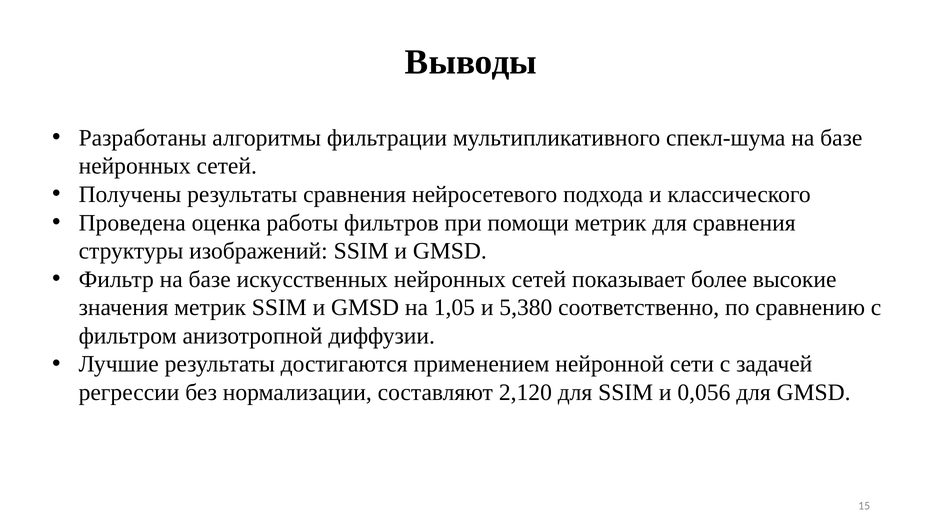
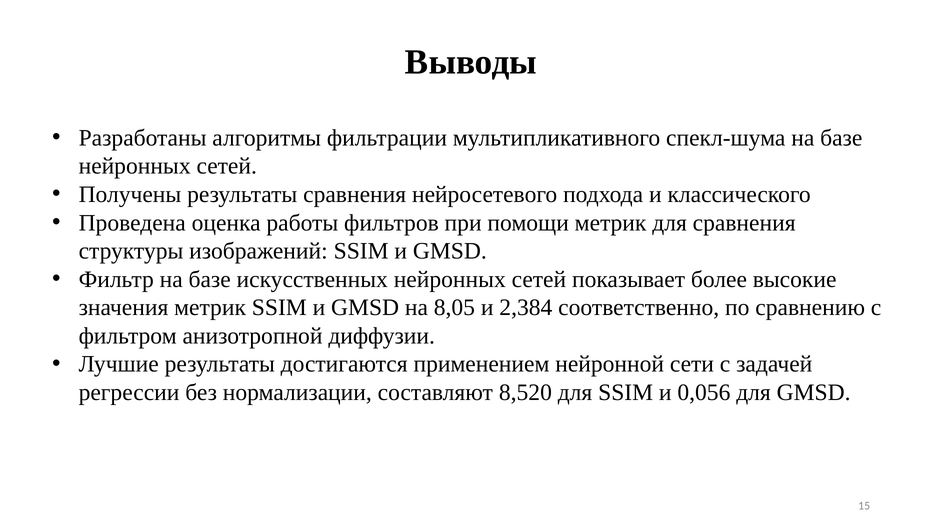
1,05: 1,05 -> 8,05
5,380: 5,380 -> 2,384
2,120: 2,120 -> 8,520
